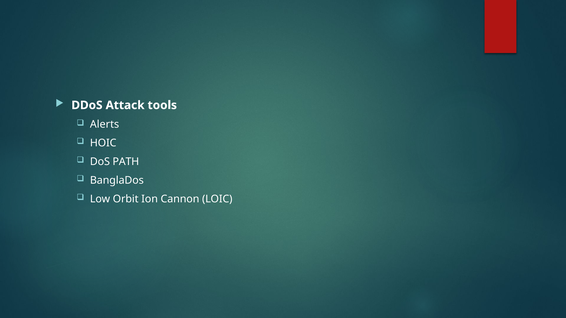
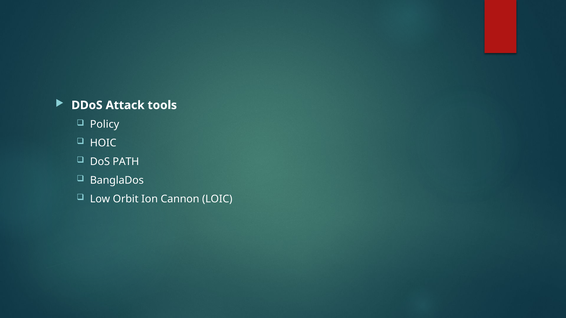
Alerts: Alerts -> Policy
